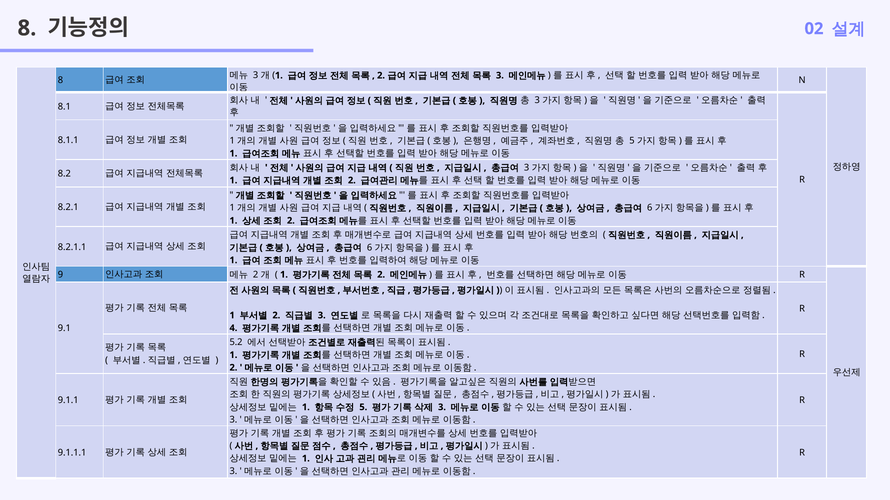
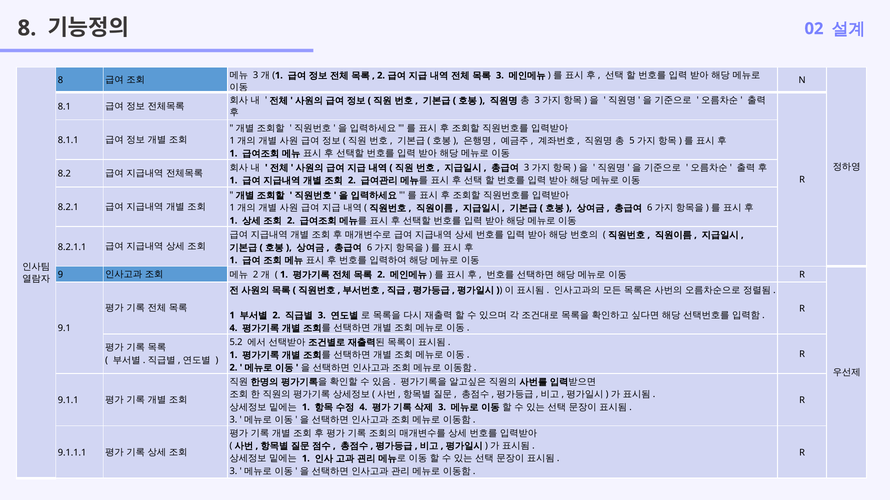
5 at (363, 408): 5 -> 4
